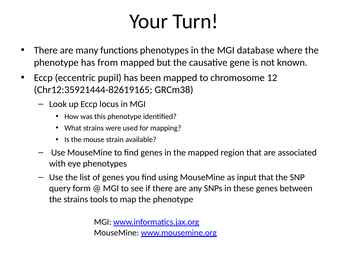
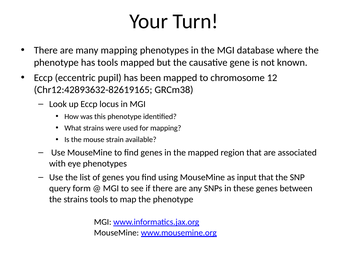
many functions: functions -> mapping
has from: from -> tools
Chr12:35921444-82619165: Chr12:35921444-82619165 -> Chr12:42893632-82619165
